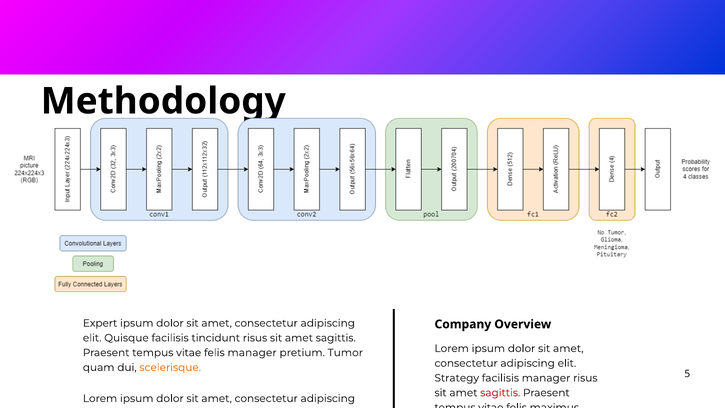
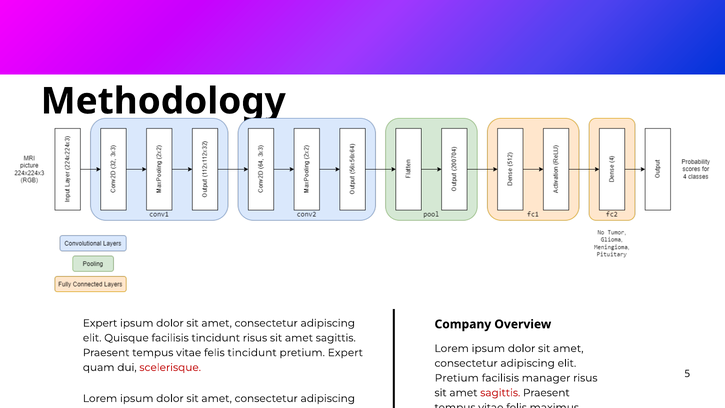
felis manager: manager -> tincidunt
pretium Tumor: Tumor -> Expert
scelerisque at (170, 367) colour: orange -> red
Strategy at (457, 378): Strategy -> Pretium
